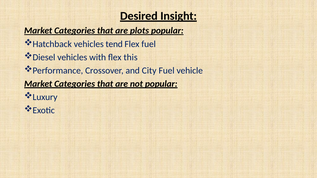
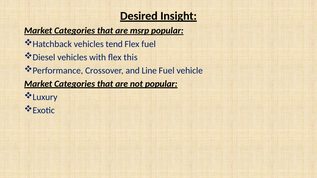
plots: plots -> msrp
City: City -> Line
